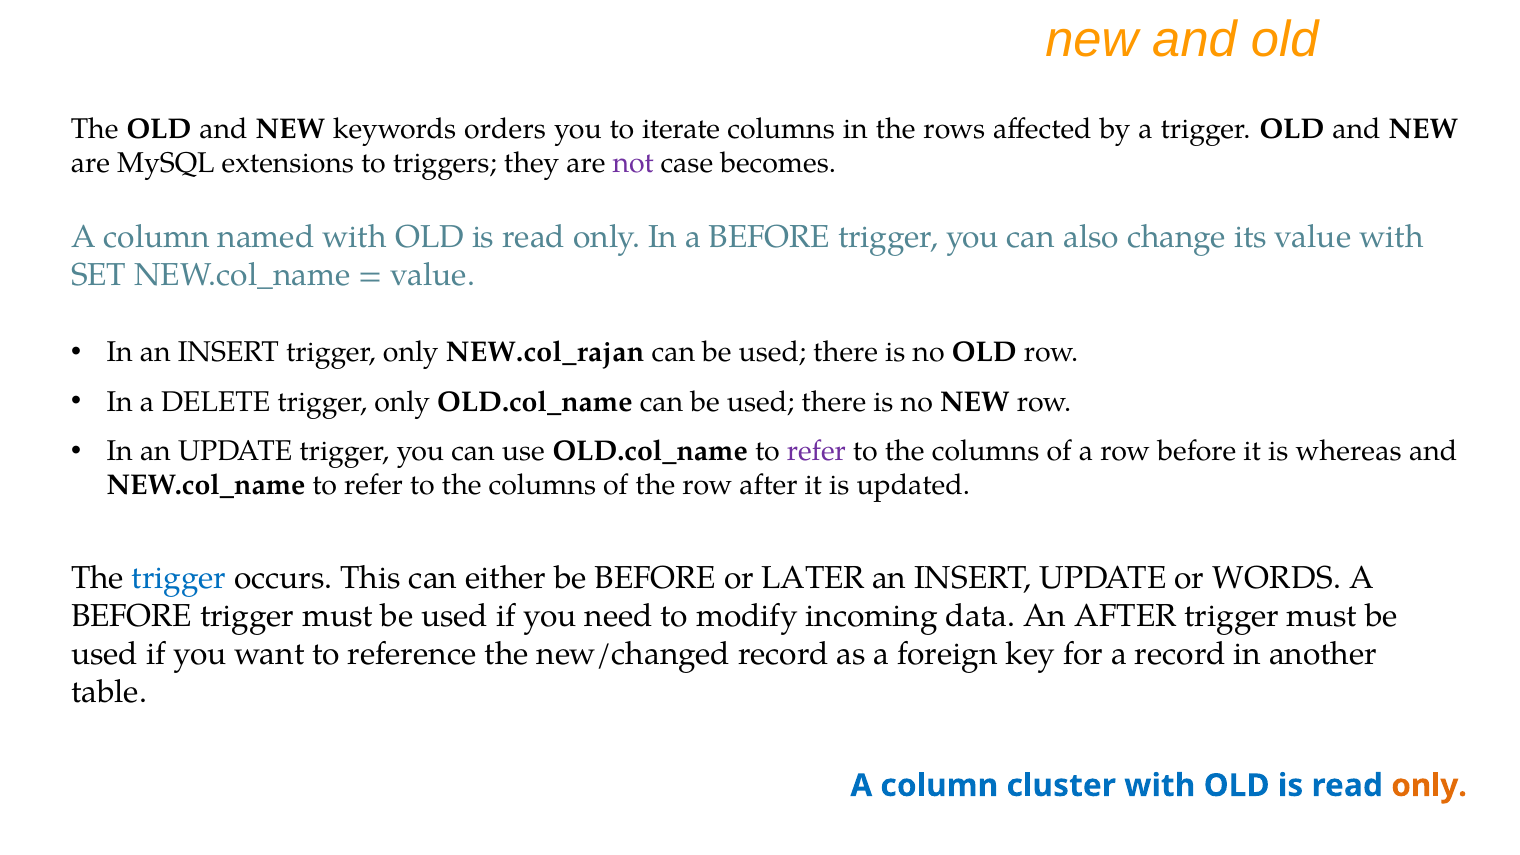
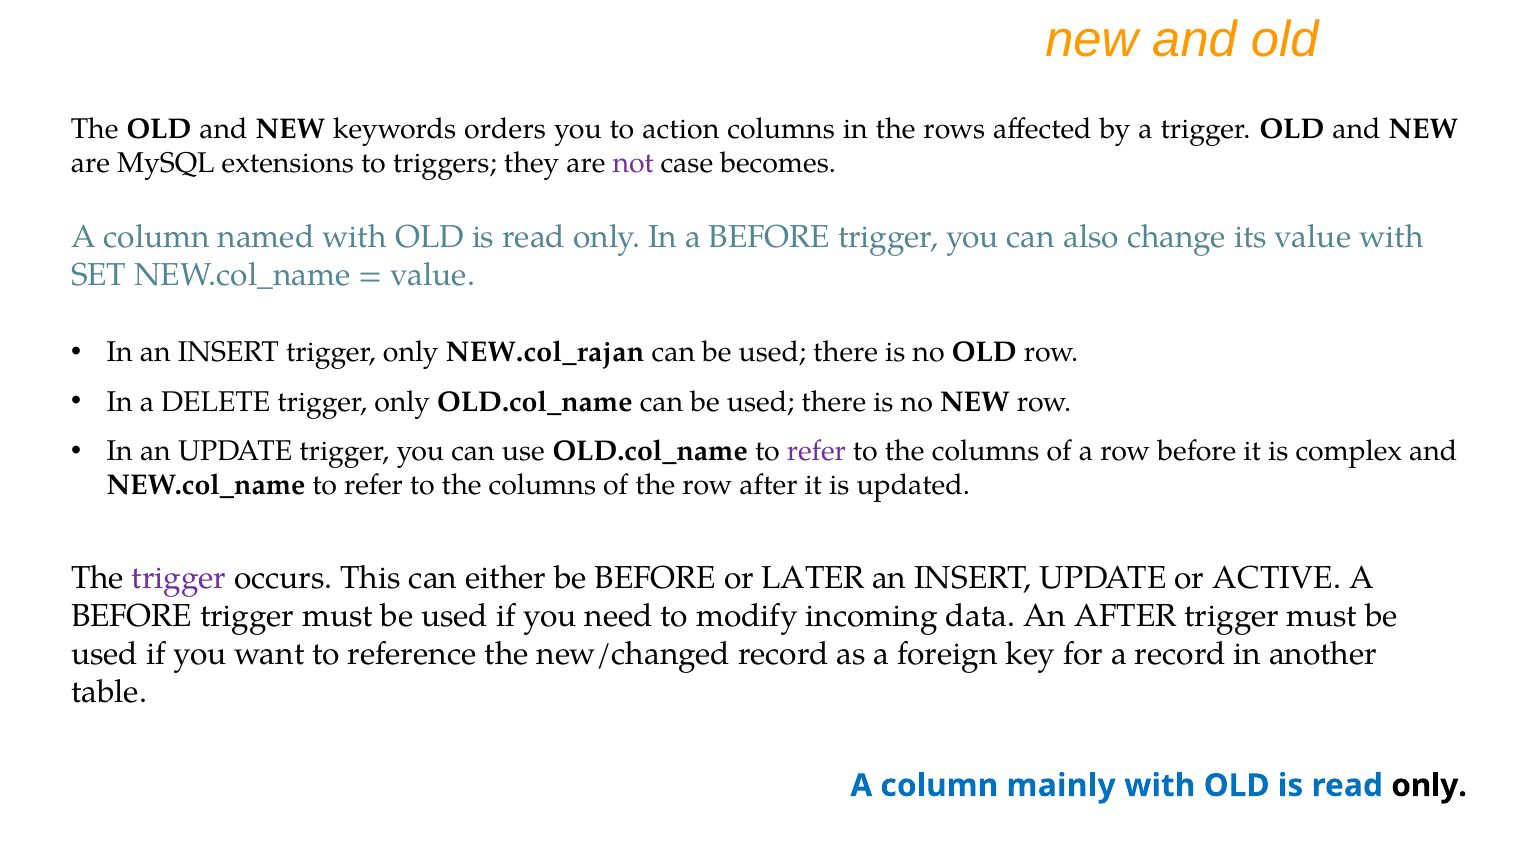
iterate: iterate -> action
whereas: whereas -> complex
trigger at (179, 578) colour: blue -> purple
WORDS: WORDS -> ACTIVE
cluster: cluster -> mainly
only at (1429, 786) colour: orange -> black
